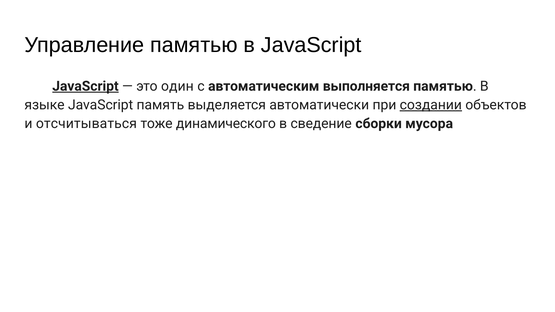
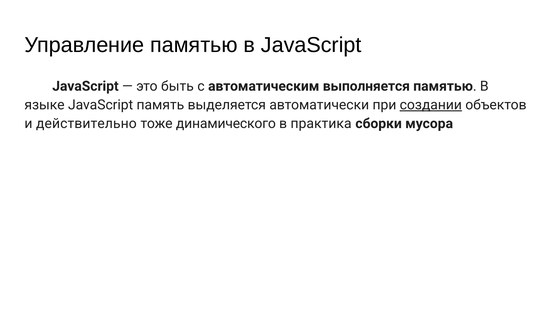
JavaScript at (85, 86) underline: present -> none
один: один -> быть
отсчитываться: отсчитываться -> действительно
сведение: сведение -> практика
